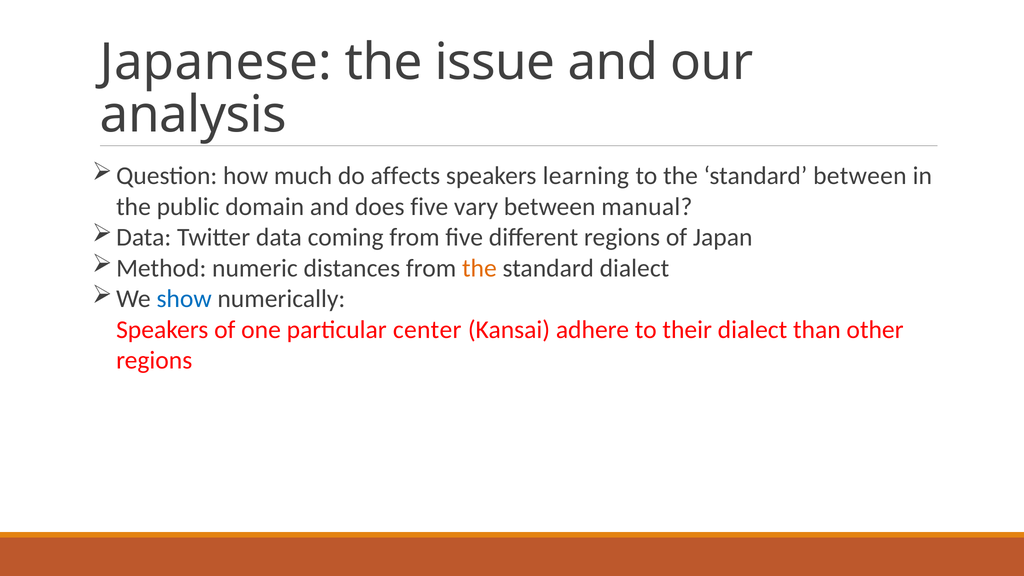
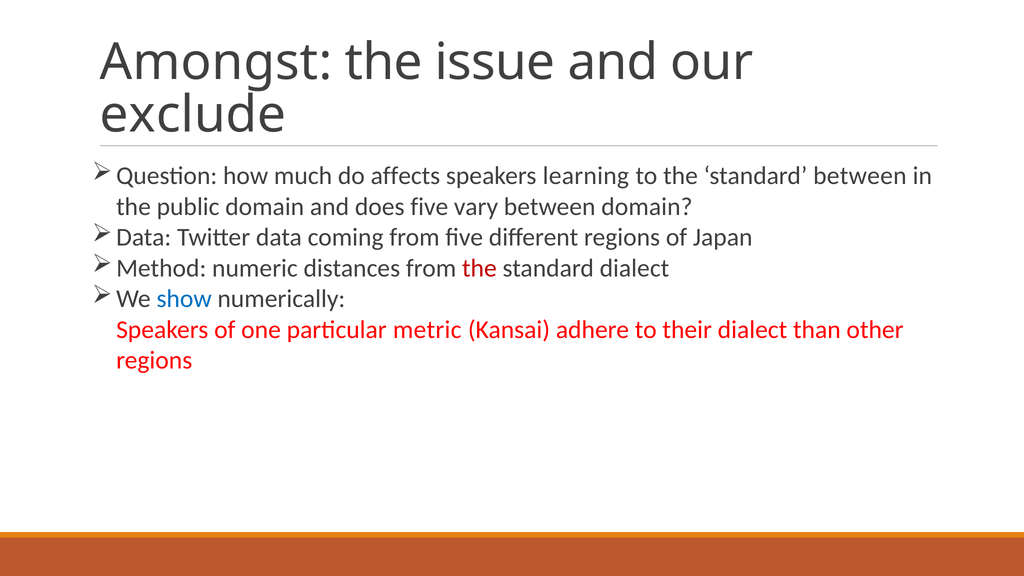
Japanese: Japanese -> Amongst
analysis: analysis -> exclude
between manual: manual -> domain
the at (479, 268) colour: orange -> red
center: center -> metric
